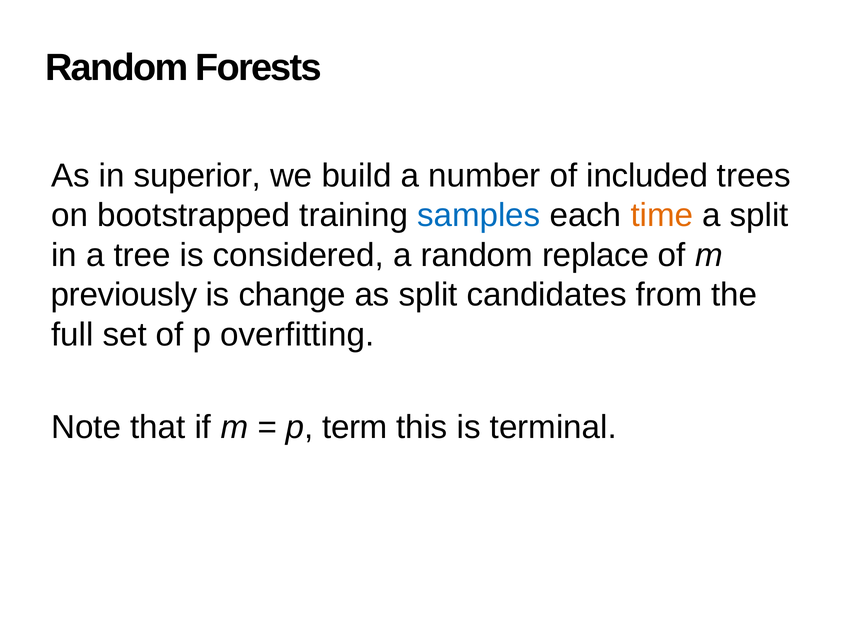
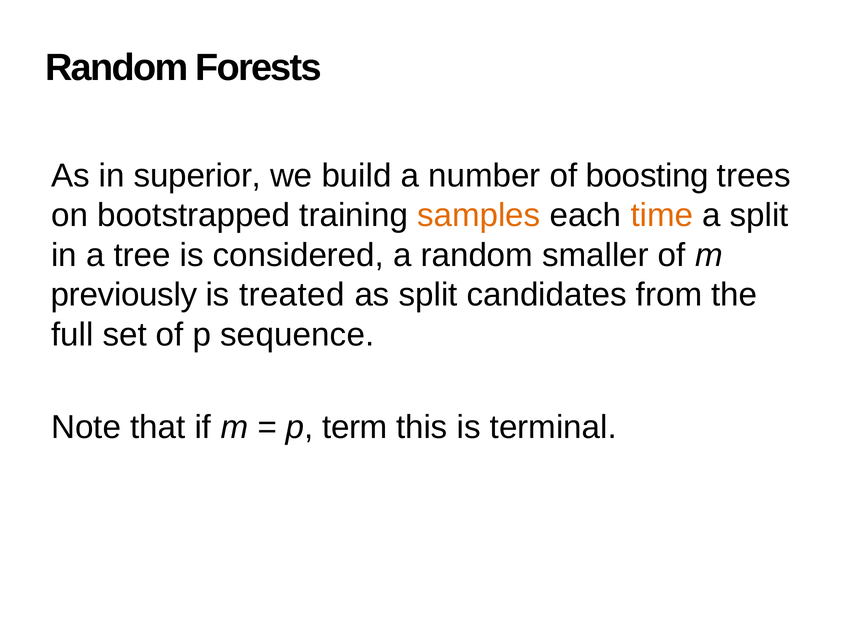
included: included -> boosting
samples colour: blue -> orange
replace: replace -> smaller
change: change -> treated
overfitting: overfitting -> sequence
